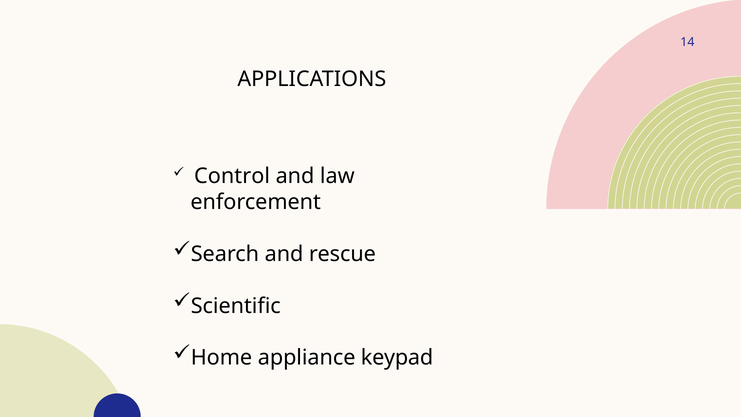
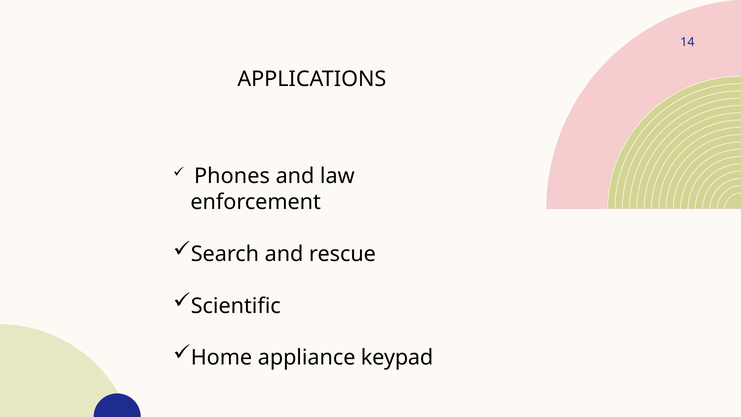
Control: Control -> Phones
